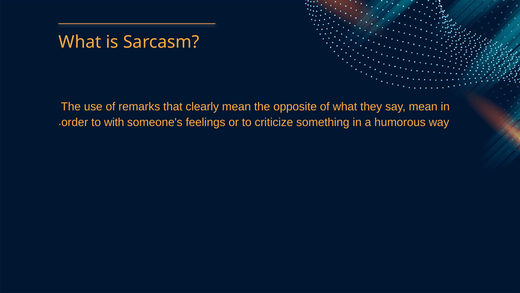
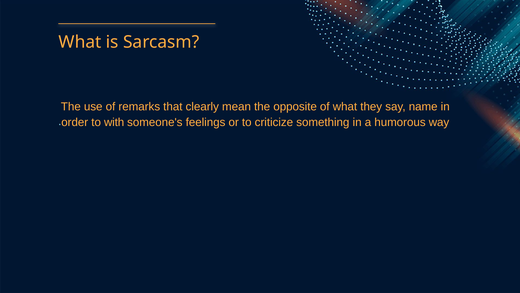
say mean: mean -> name
